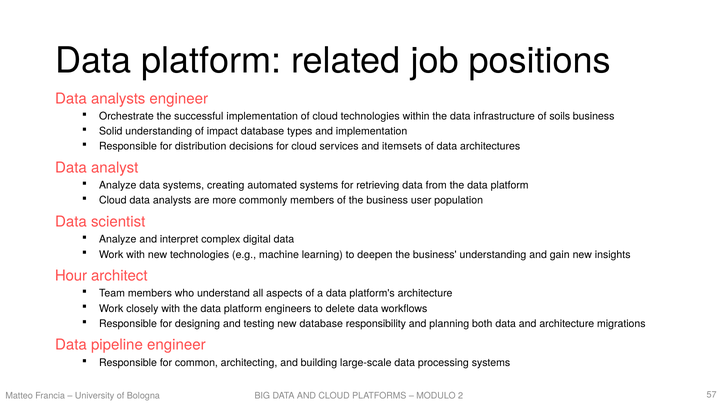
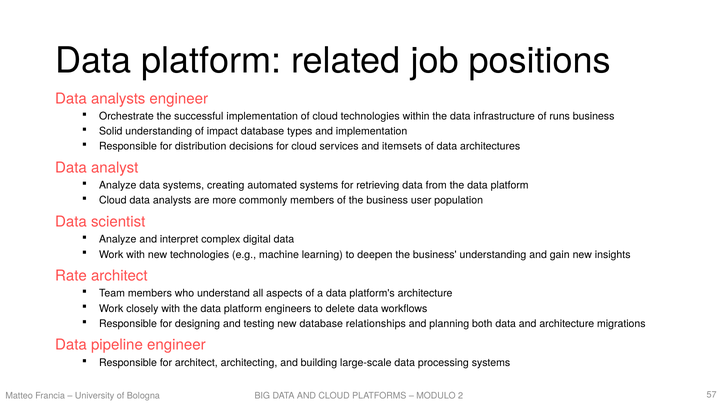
soils: soils -> runs
Hour: Hour -> Rate
responsibility: responsibility -> relationships
for common: common -> architect
